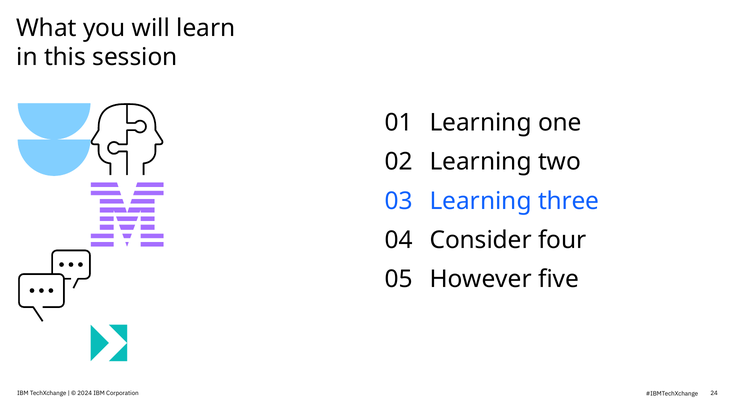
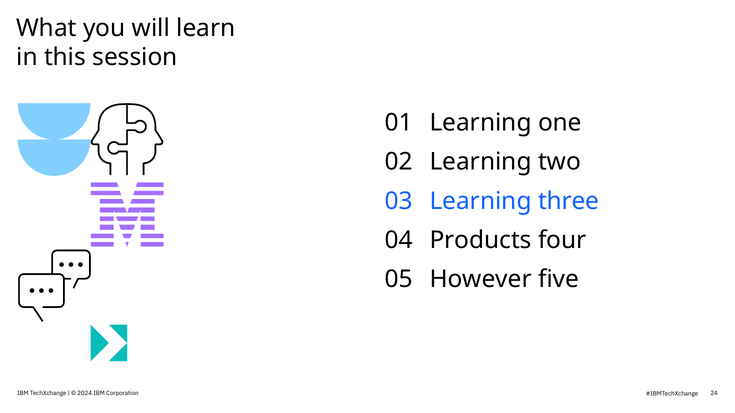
Consider: Consider -> Products
